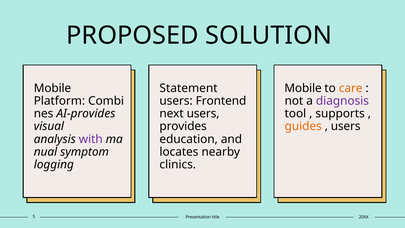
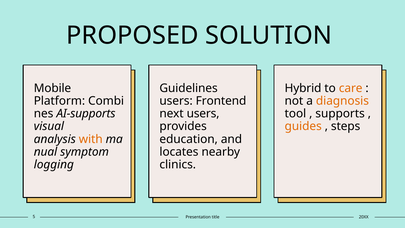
Statement: Statement -> Guidelines
Mobile at (303, 88): Mobile -> Hybrid
diagnosis colour: purple -> orange
AI-provides: AI-provides -> AI-supports
users at (346, 126): users -> steps
with colour: purple -> orange
